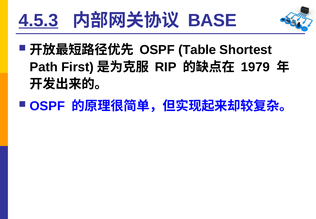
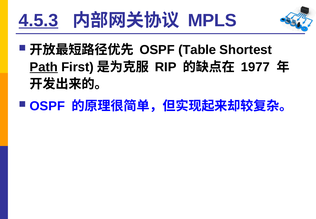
BASE: BASE -> MPLS
Path underline: none -> present
1979: 1979 -> 1977
